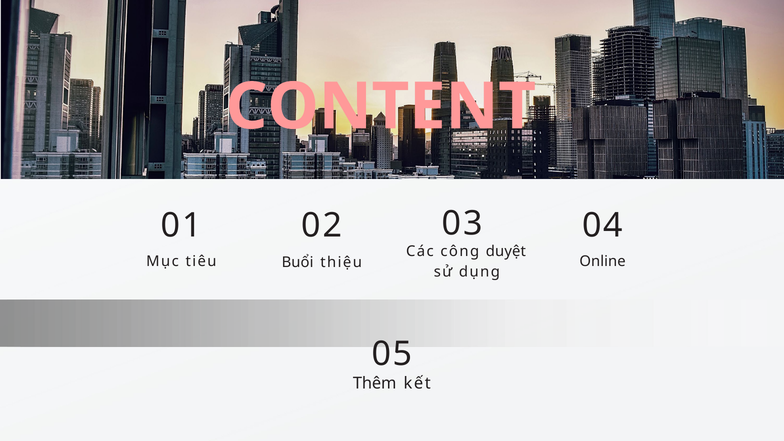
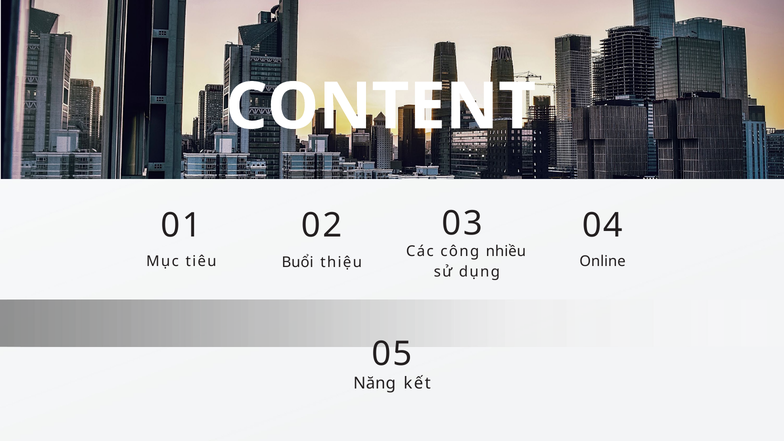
CONTENT colour: pink -> white
duyệt: duyệt -> nhiều
Thêm: Thêm -> Năng
